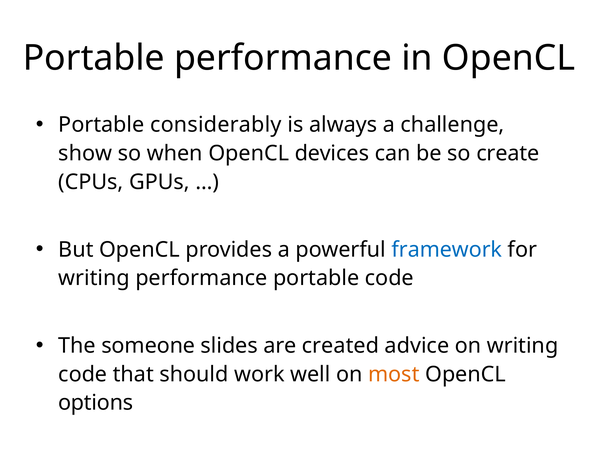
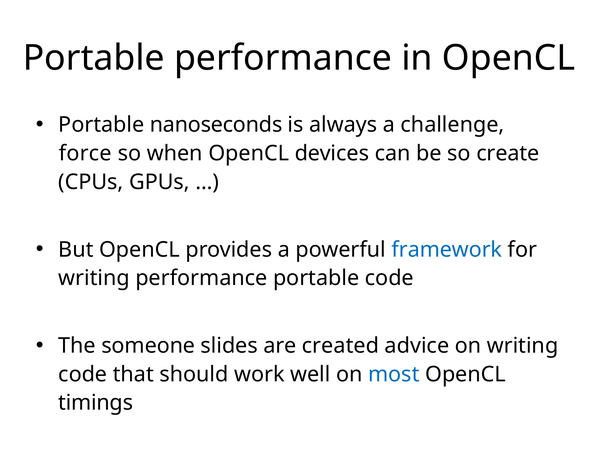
considerably: considerably -> nanoseconds
show: show -> force
most colour: orange -> blue
options: options -> timings
